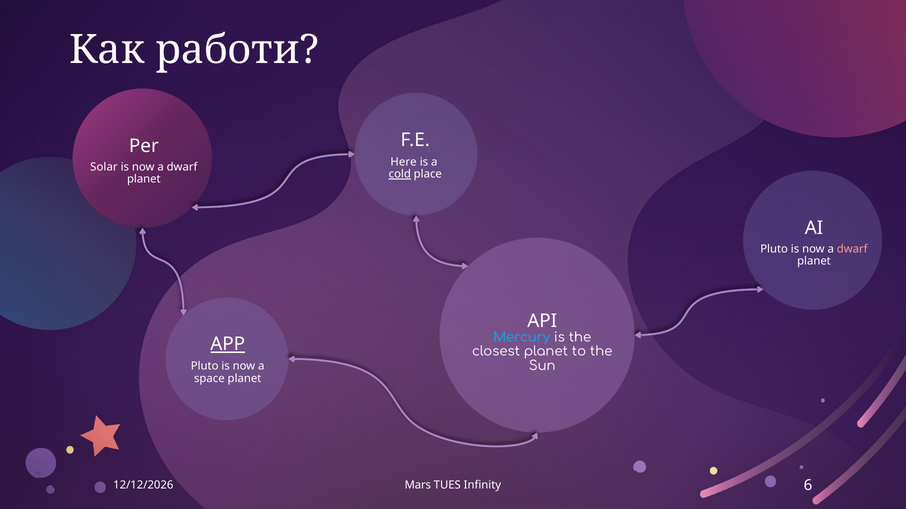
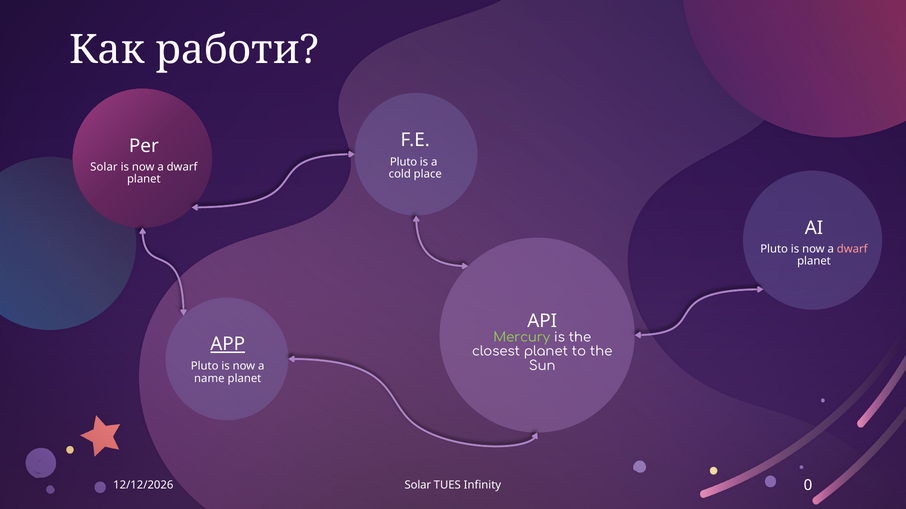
Here at (403, 162): Here -> Pluto
cold underline: present -> none
Mercury colour: light blue -> light green
space: space -> name
Mars at (418, 486): Mars -> Solar
6: 6 -> 0
